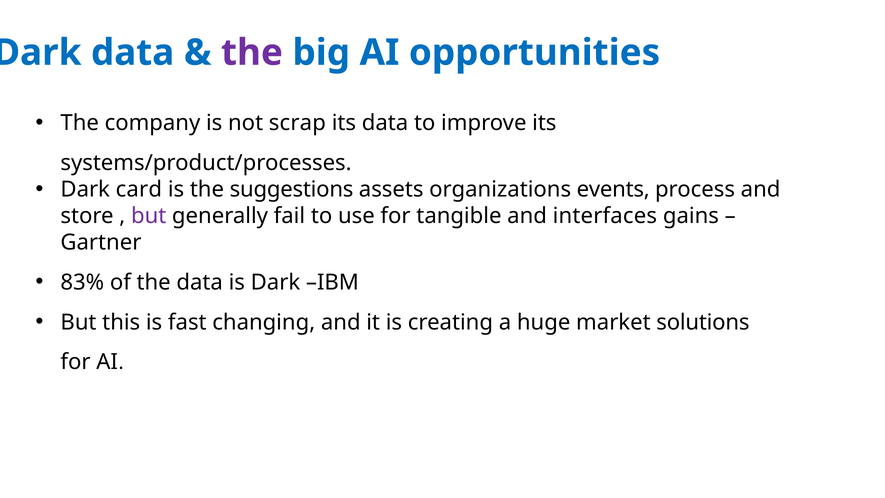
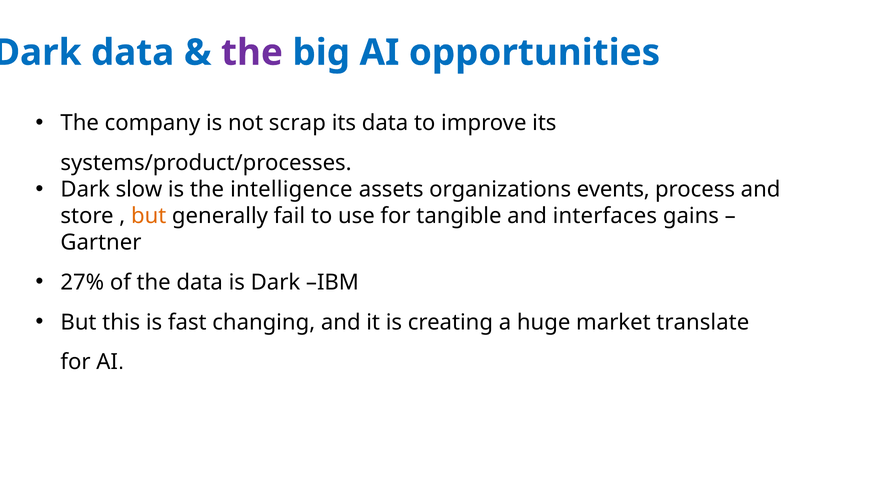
card: card -> slow
suggestions: suggestions -> intelligence
but at (149, 216) colour: purple -> orange
83%: 83% -> 27%
solutions: solutions -> translate
